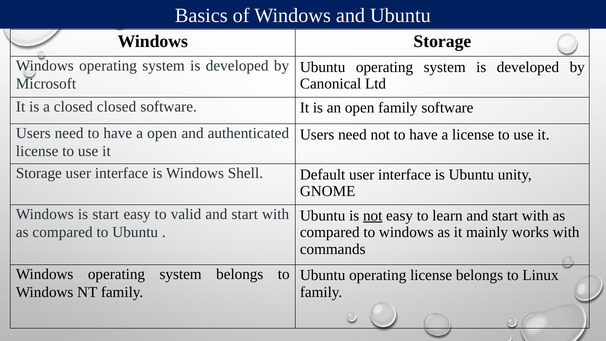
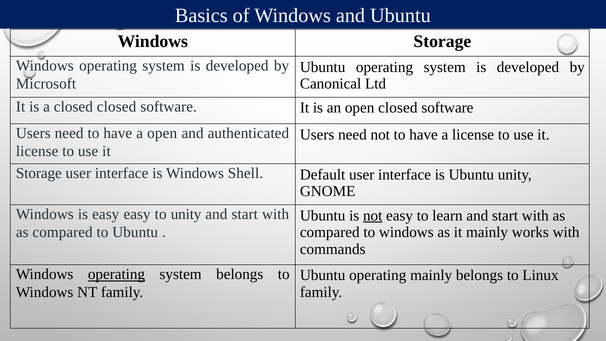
open family: family -> closed
is start: start -> easy
to valid: valid -> unity
operating at (116, 274) underline: none -> present
operating license: license -> mainly
